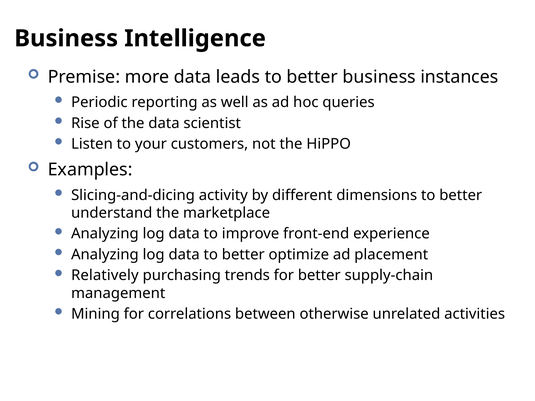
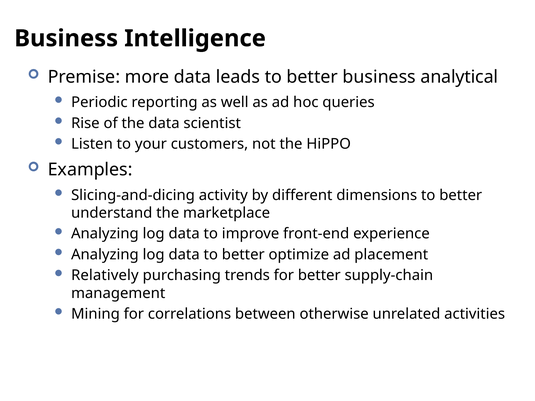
instances: instances -> analytical
